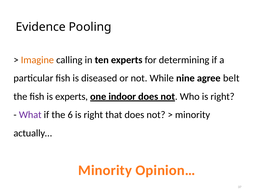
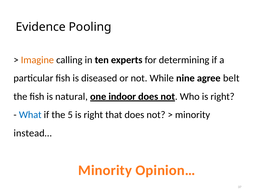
is experts: experts -> natural
What colour: purple -> blue
6: 6 -> 5
actually…: actually… -> instead…
